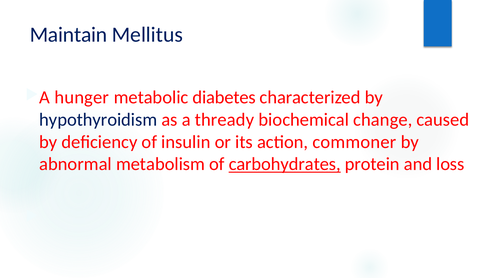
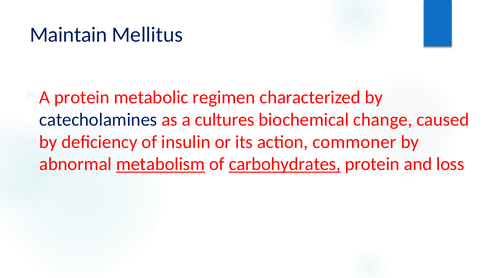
hunger at (82, 98): hunger -> protein
diabetes: diabetes -> regimen
hypothyroidism: hypothyroidism -> catecholamines
thready: thready -> cultures
metabolism underline: none -> present
